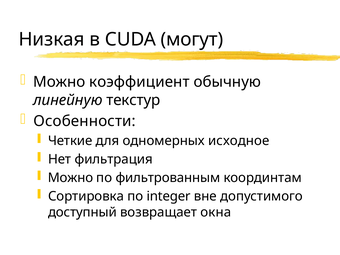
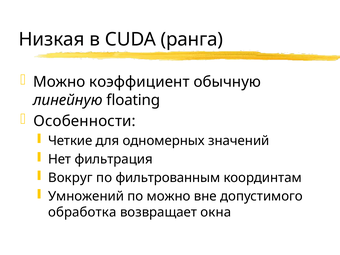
могут: могут -> ранга
текстур: текстур -> floating
исходное: исходное -> значений
Можно at (71, 178): Можно -> Вокруг
Сортировка: Сортировка -> Умножений
по integer: integer -> можно
доступный: доступный -> обработка
